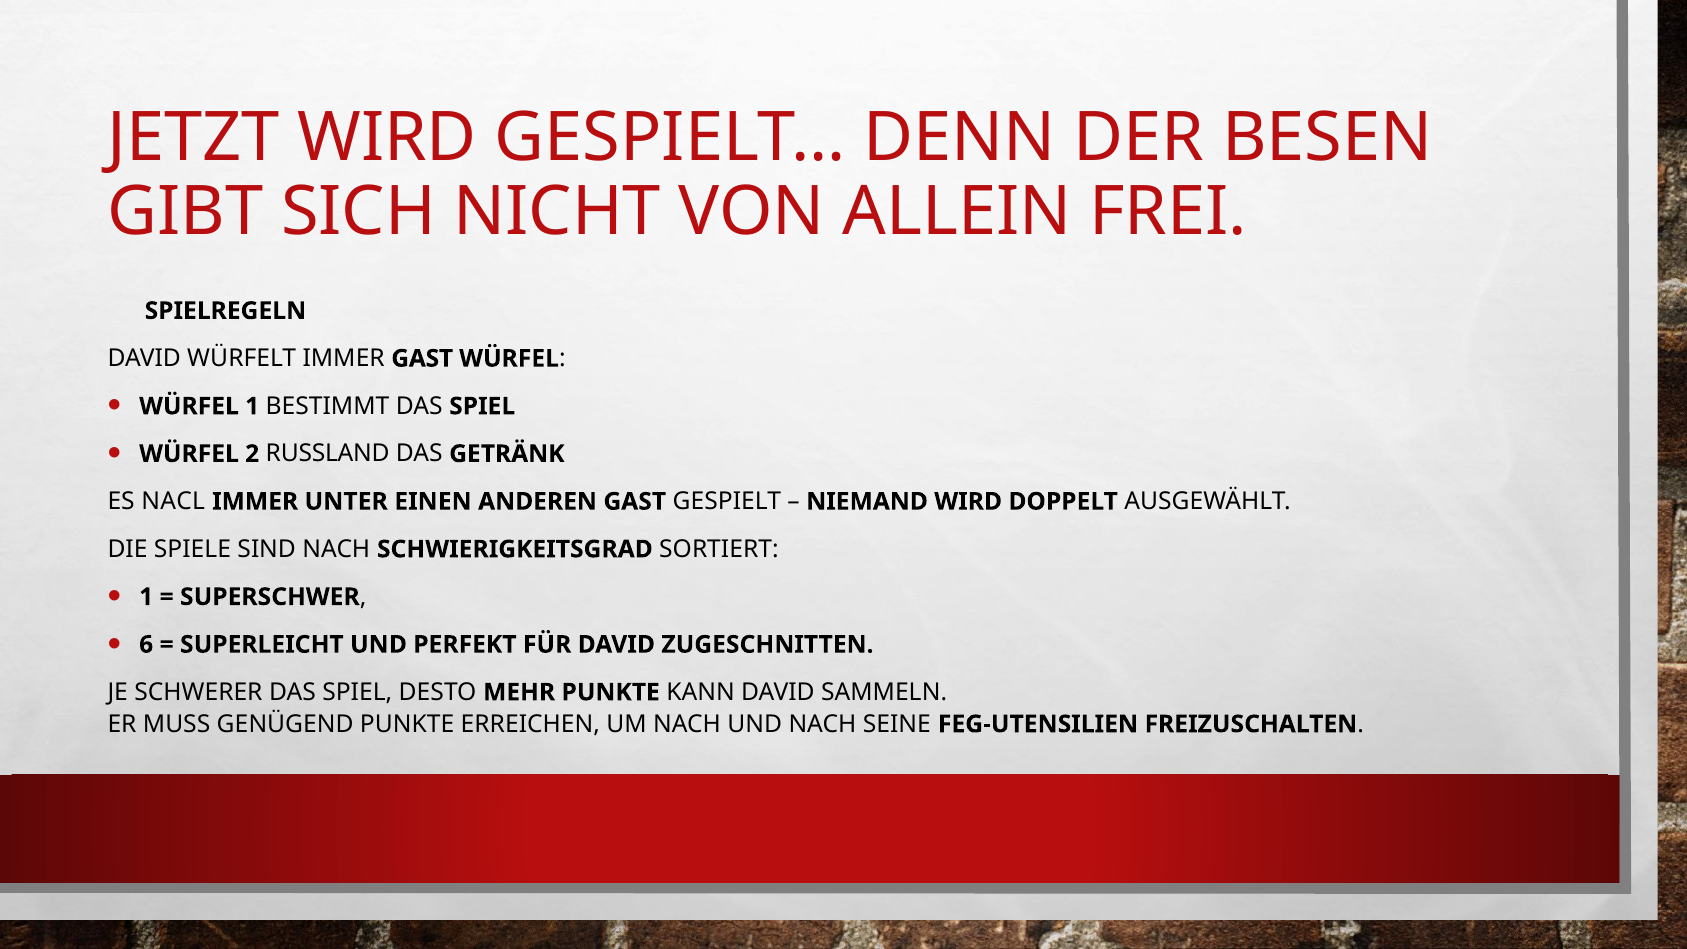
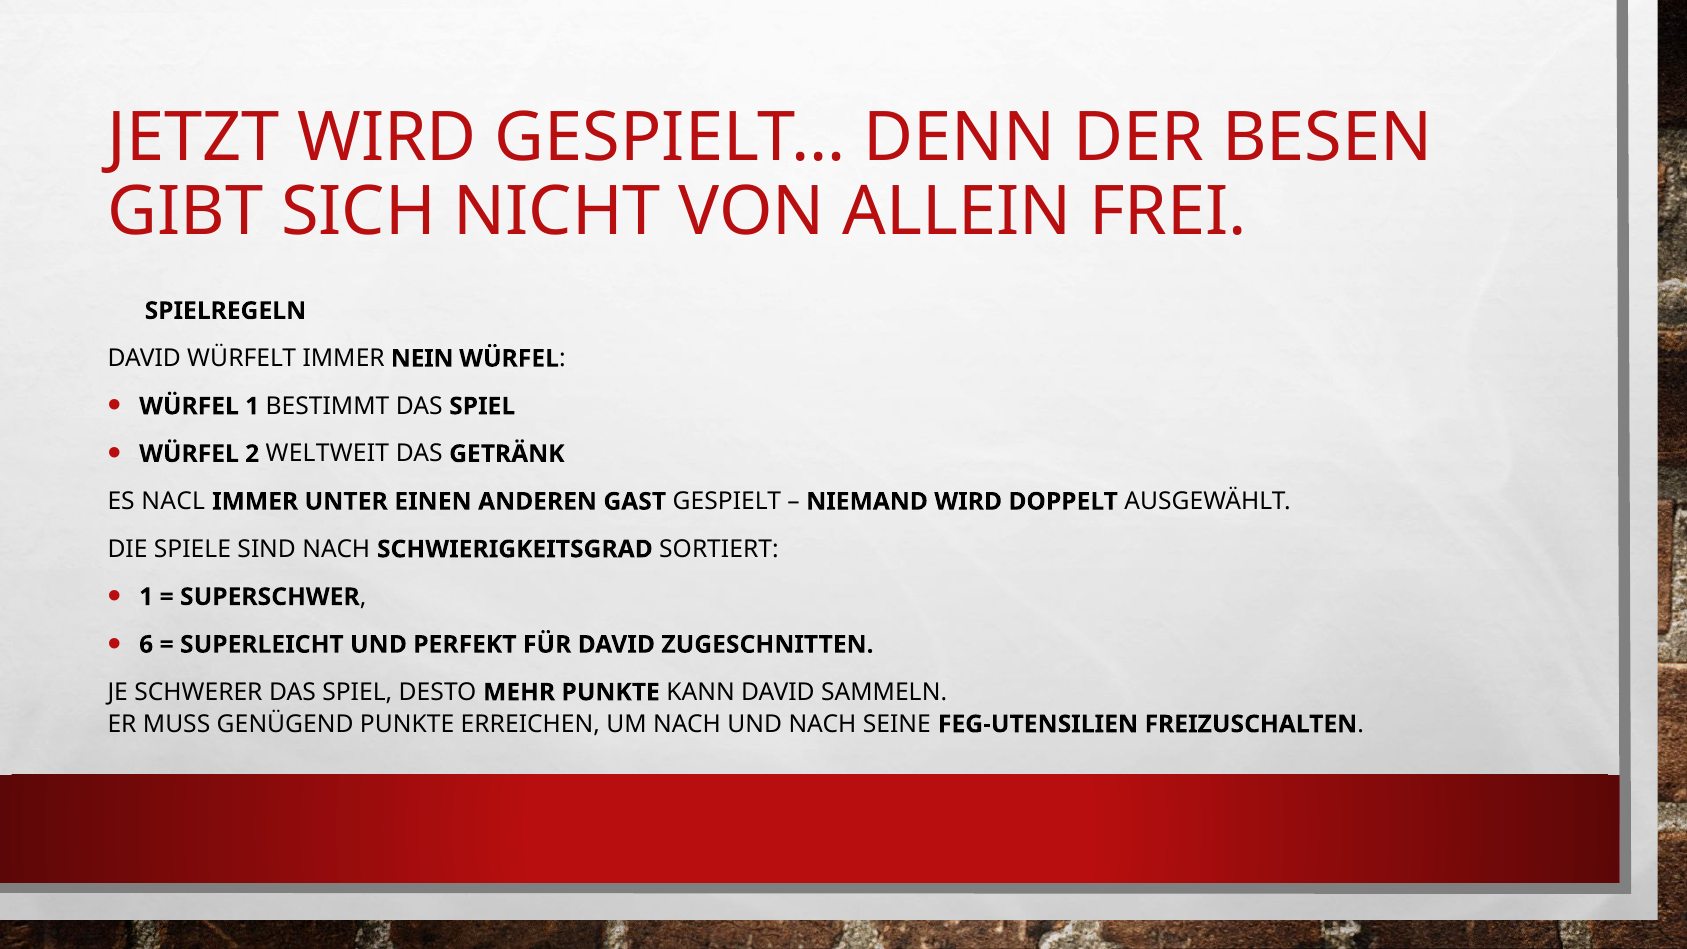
IMMER GAST: GAST -> NEIN
RUSSLAND: RUSSLAND -> WELTWEIT
